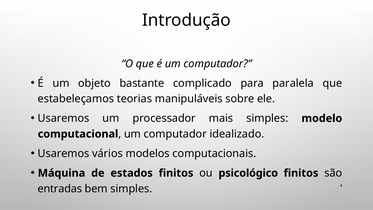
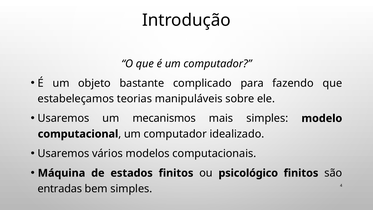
paralela: paralela -> fazendo
processador: processador -> mecanismos
